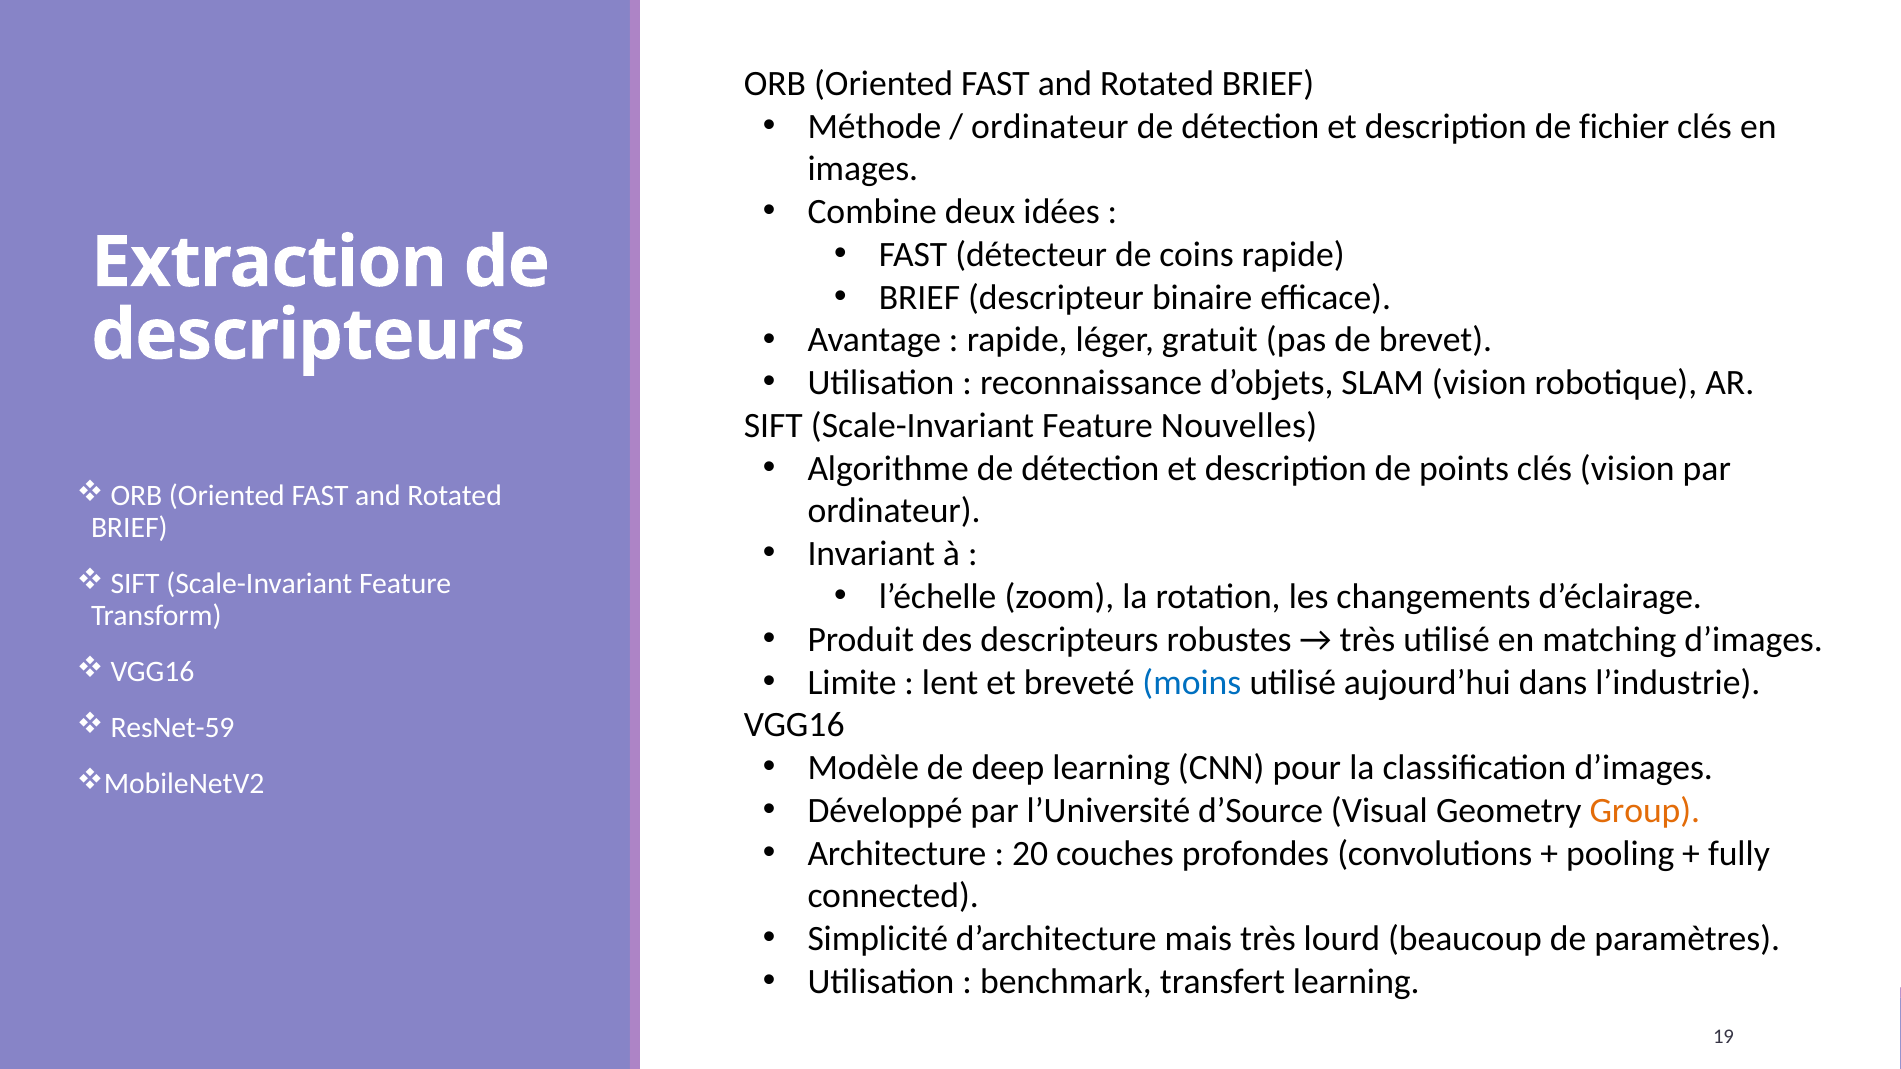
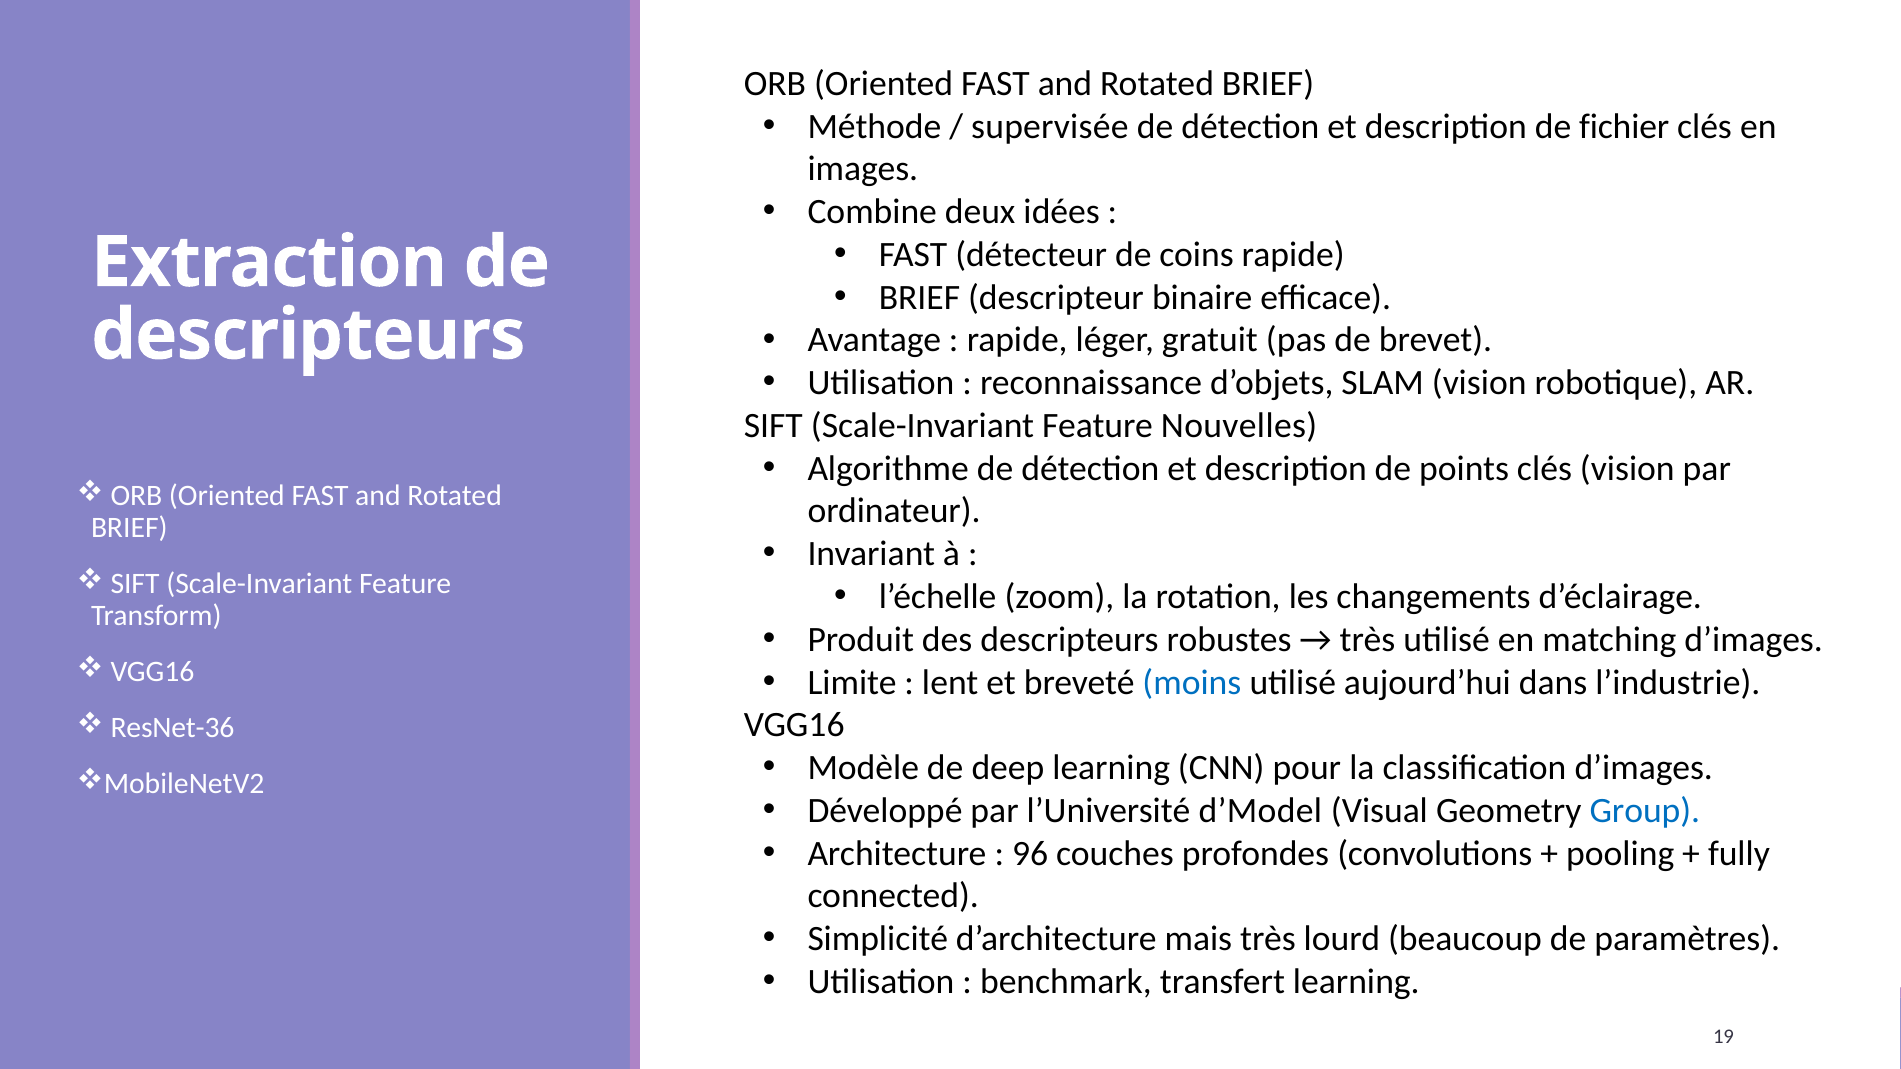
ordinateur at (1050, 126): ordinateur -> supervisée
ResNet-59: ResNet-59 -> ResNet-36
d’Source: d’Source -> d’Model
Group colour: orange -> blue
20: 20 -> 96
